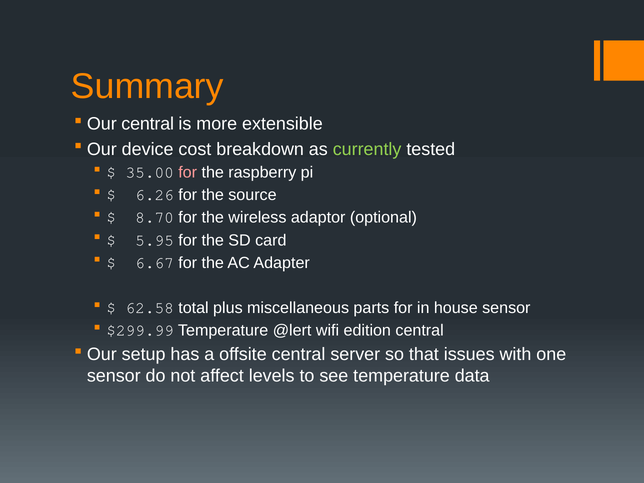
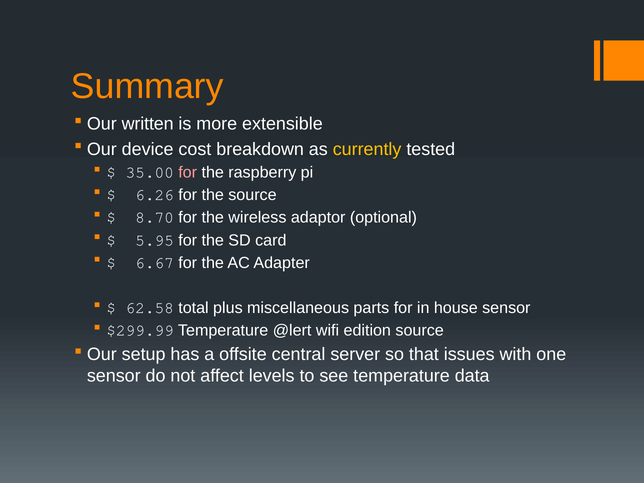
Our central: central -> written
currently colour: light green -> yellow
edition central: central -> source
